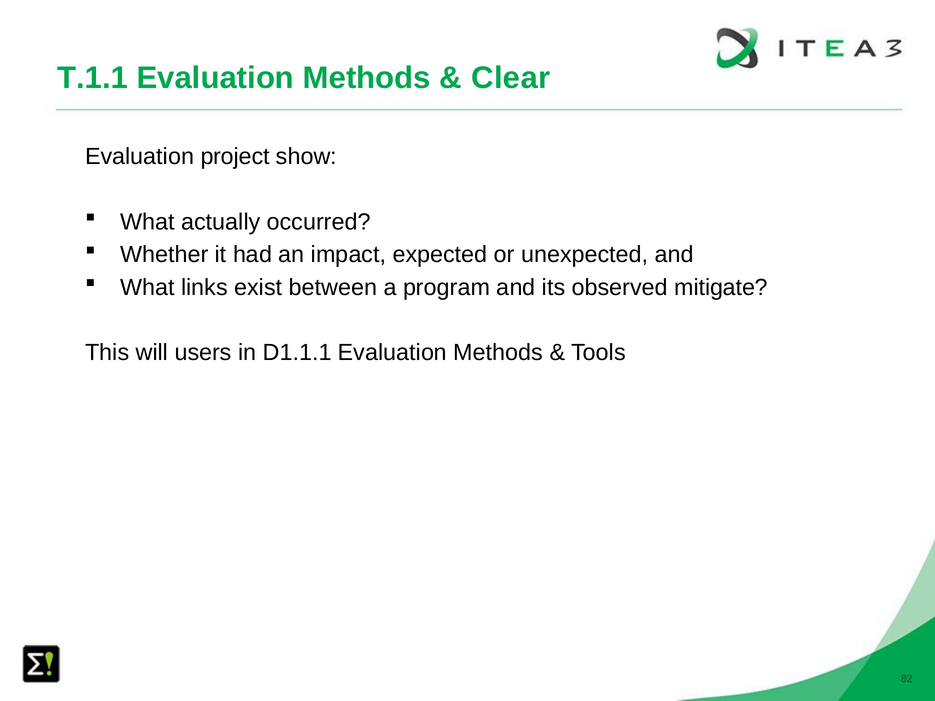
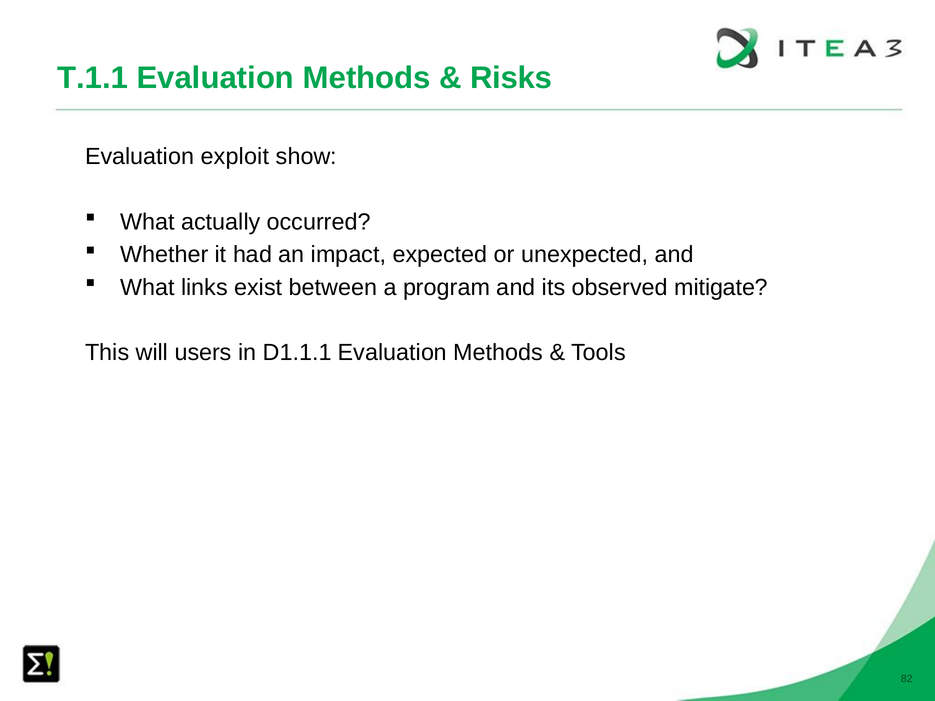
Clear: Clear -> Risks
project: project -> exploit
